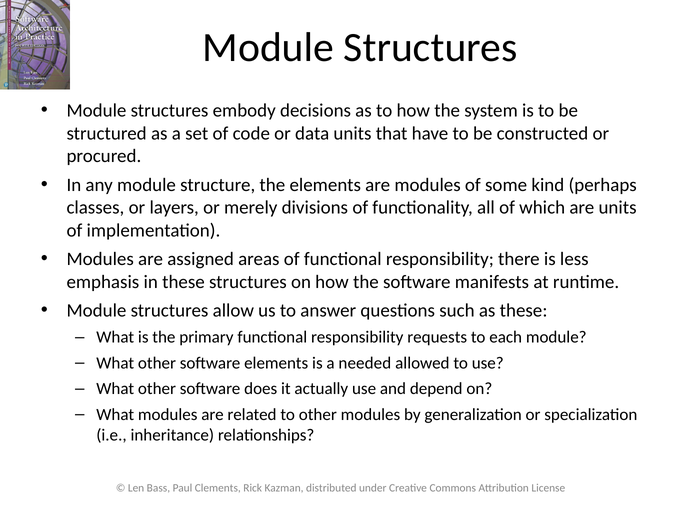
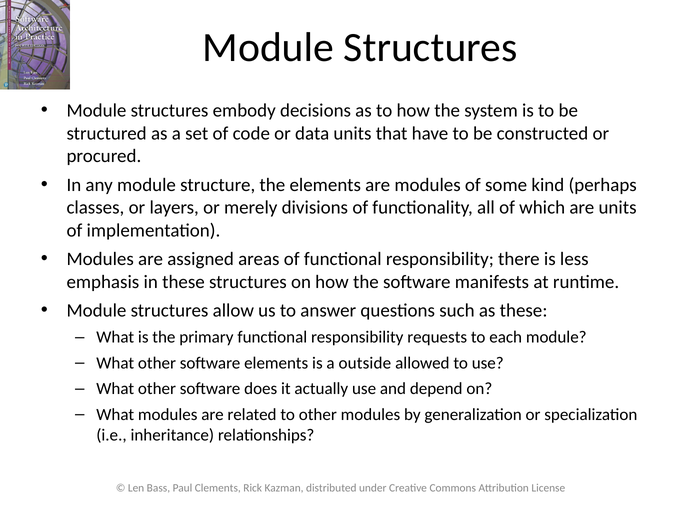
needed: needed -> outside
